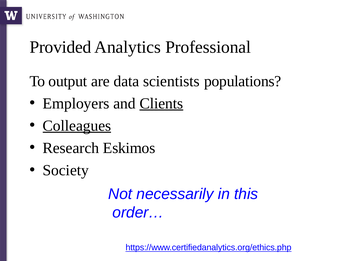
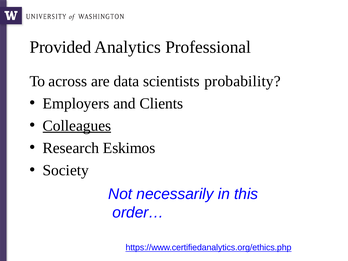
output: output -> across
populations: populations -> probability
Clients underline: present -> none
